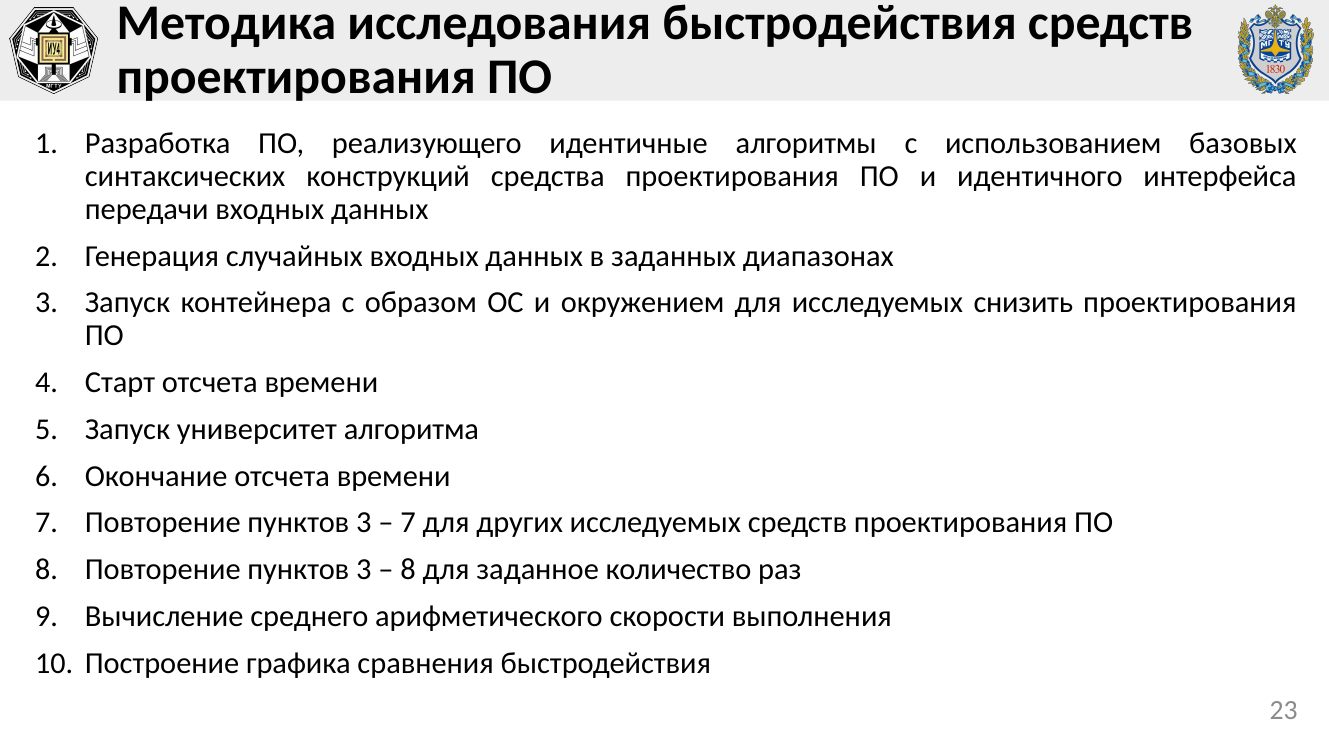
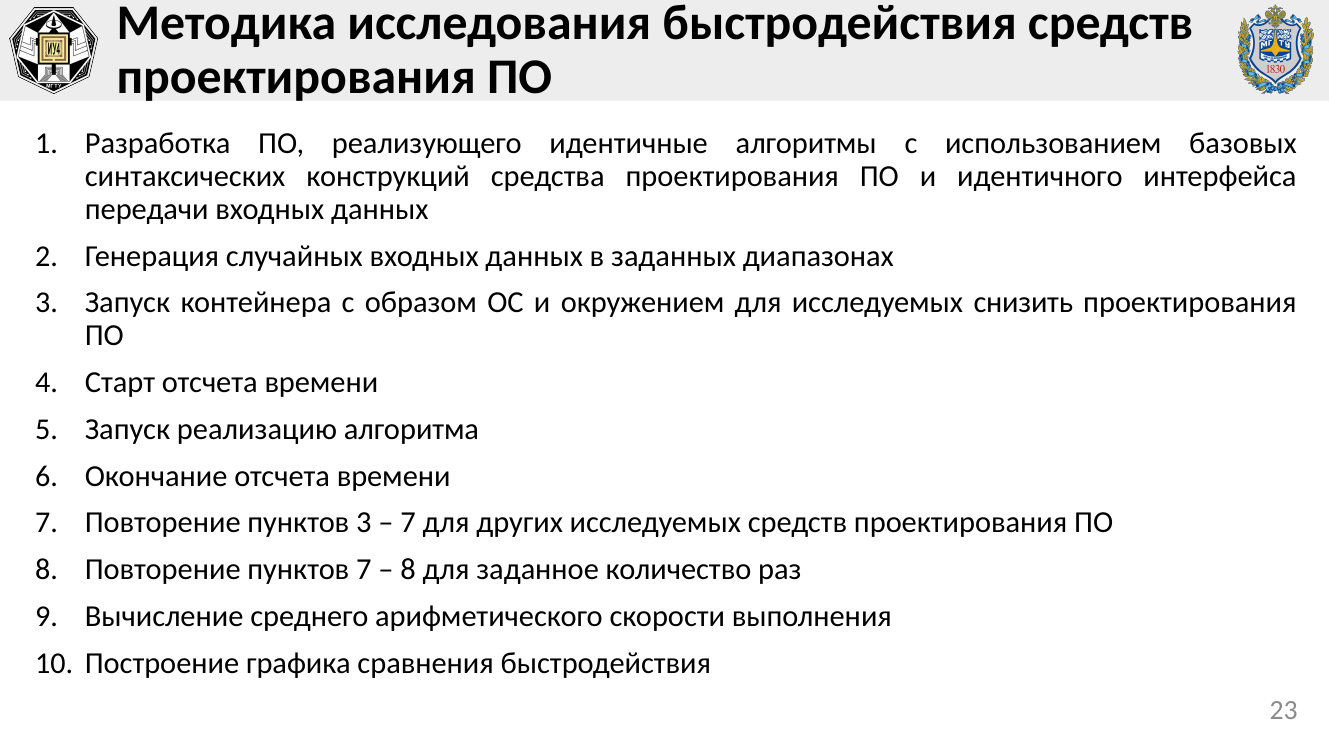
университет: университет -> реализацию
8 Повторение пунктов 3: 3 -> 7
